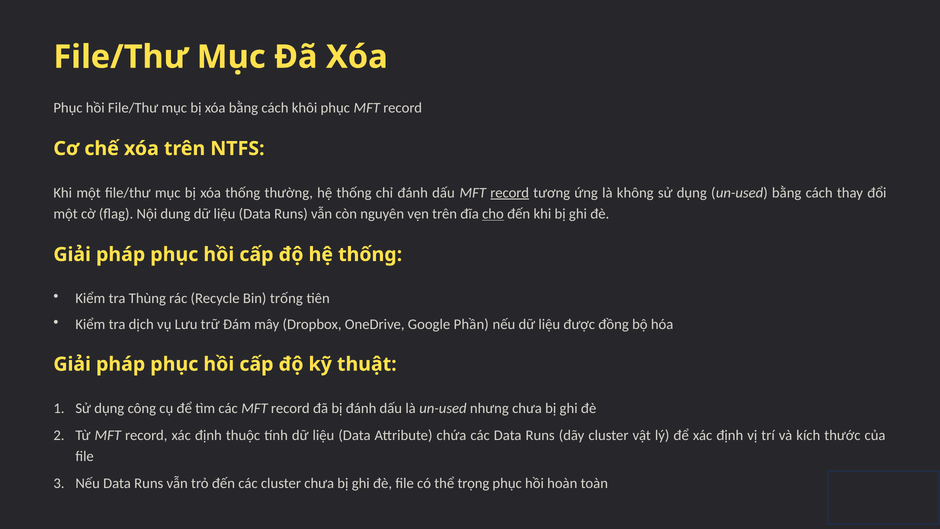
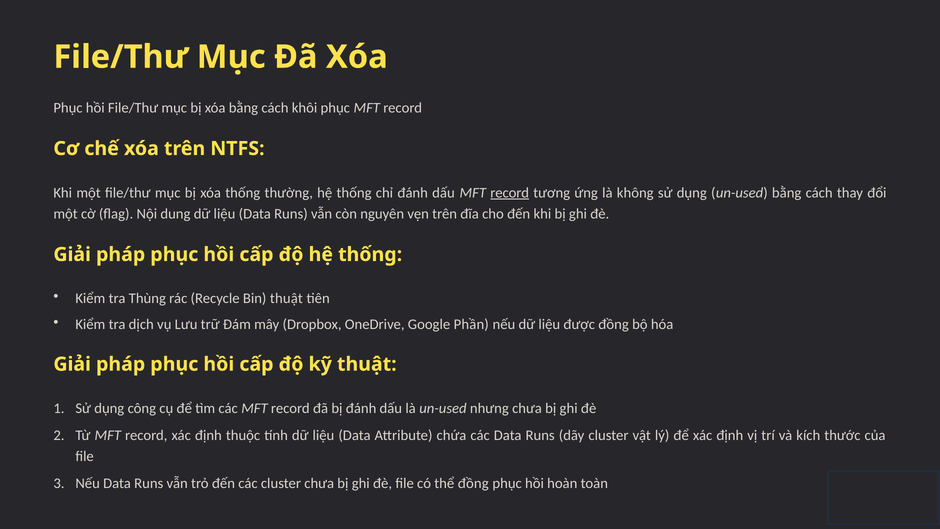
cho underline: present -> none
trống: trống -> thuật
thể trọng: trọng -> đồng
